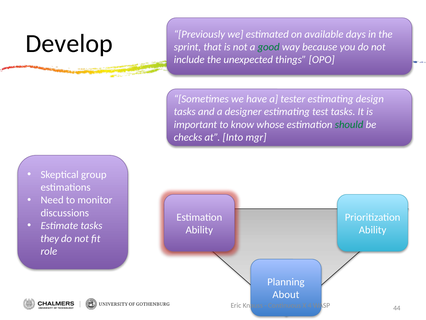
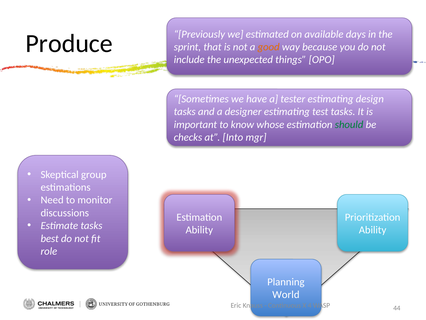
Develop: Develop -> Produce
good colour: green -> orange
they: they -> best
About: About -> World
